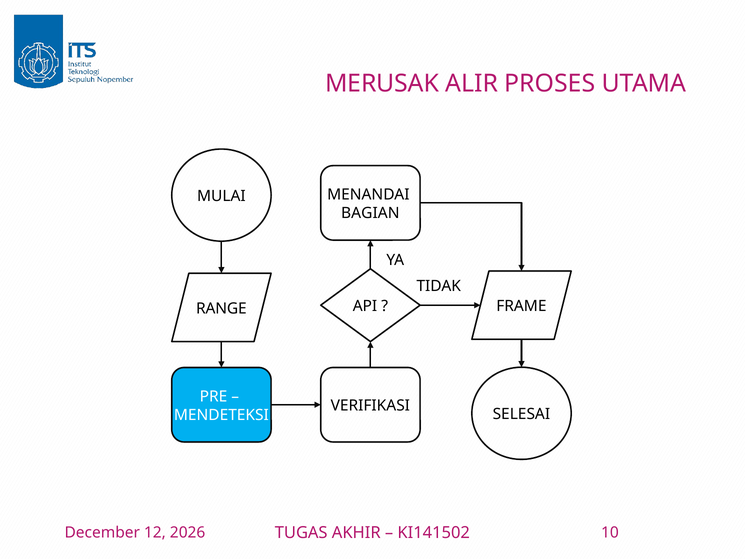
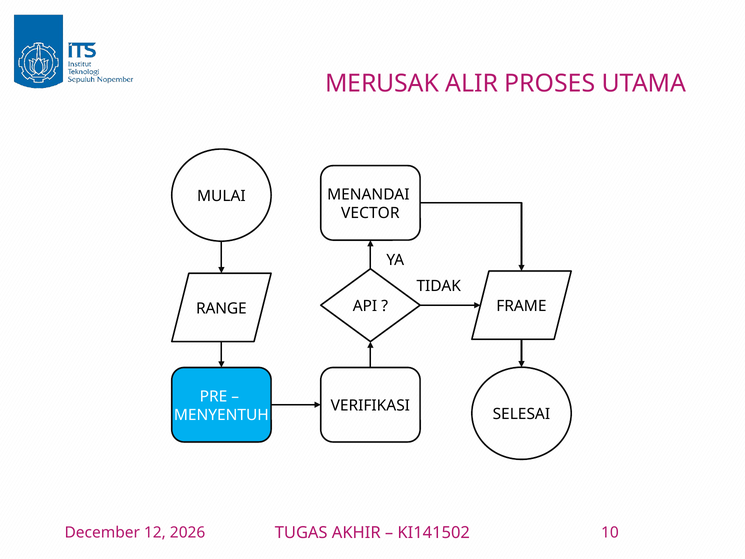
BAGIAN: BAGIAN -> VECTOR
MENDETEKSI: MENDETEKSI -> MENYENTUH
